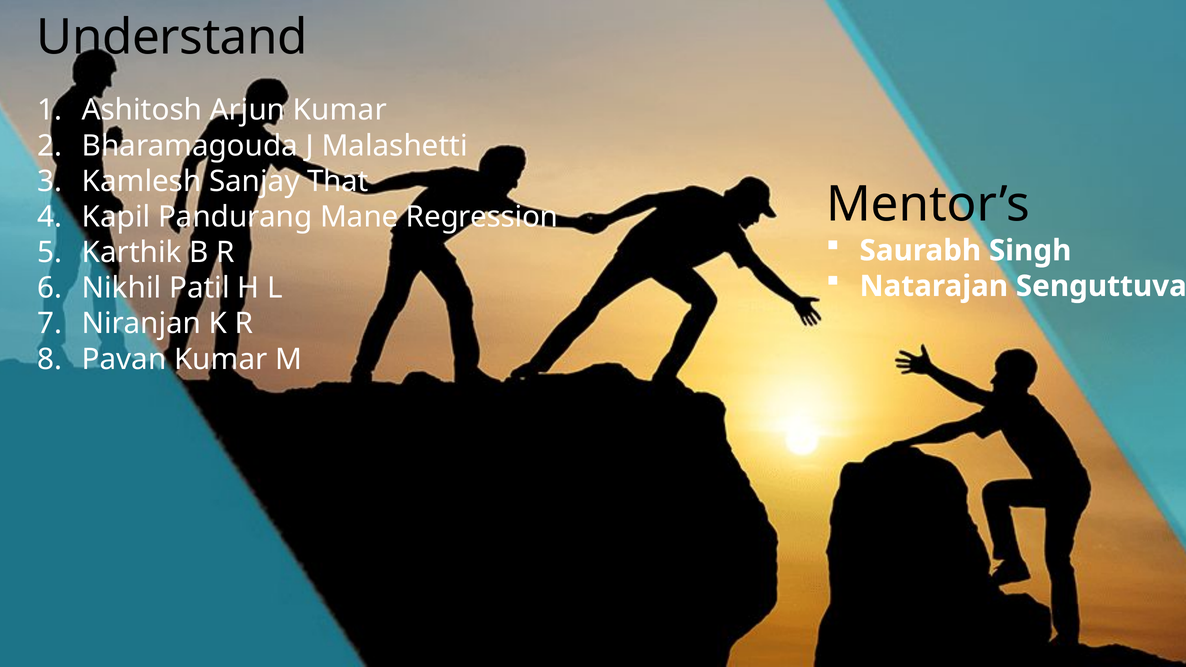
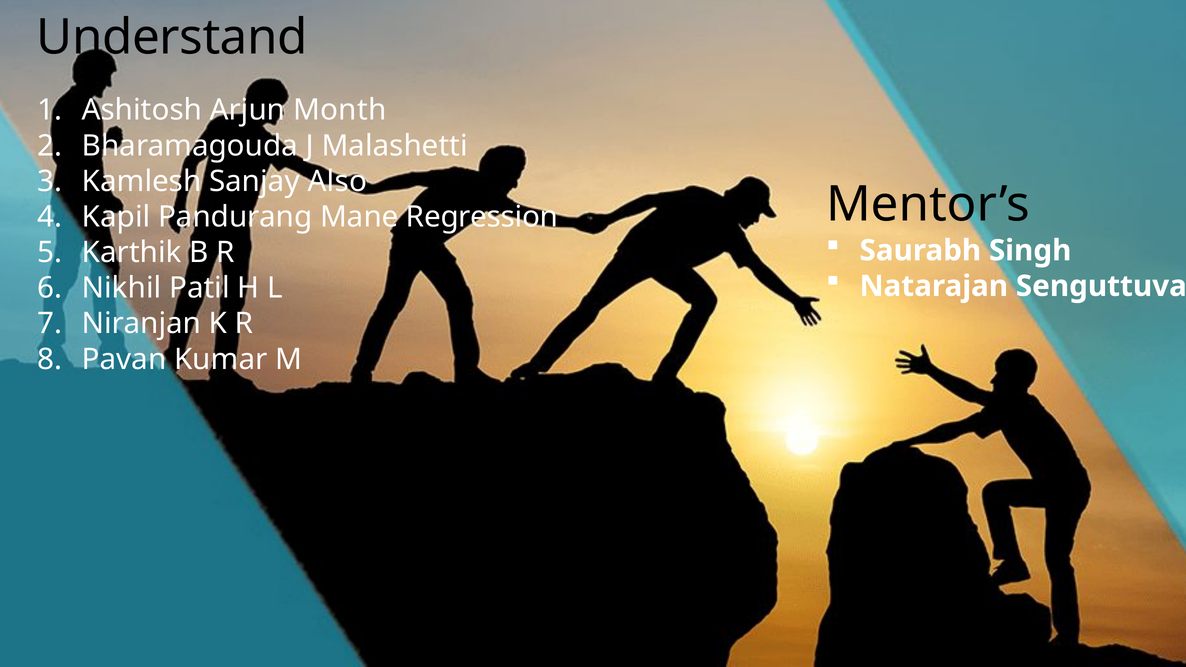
Arjun Kumar: Kumar -> Month
That: That -> Also
